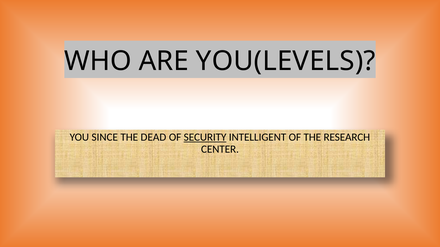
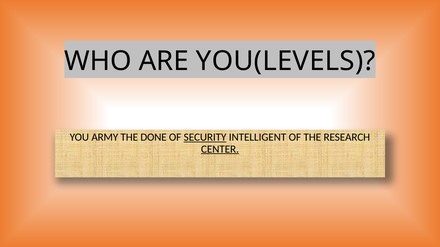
SINCE: SINCE -> ARMY
DEAD: DEAD -> DONE
CENTER underline: none -> present
